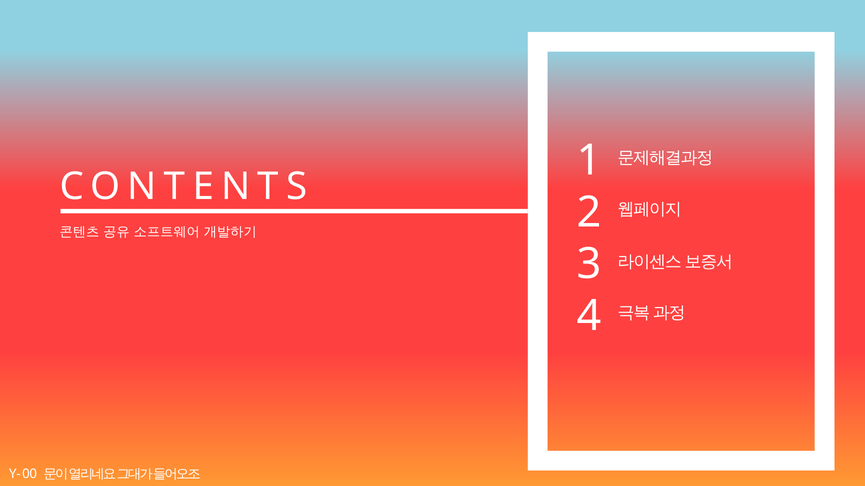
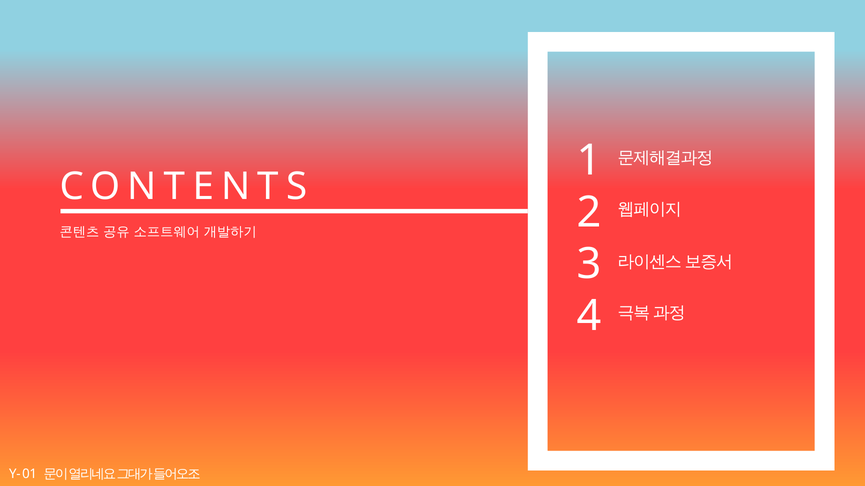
0 0: 0 -> 1
